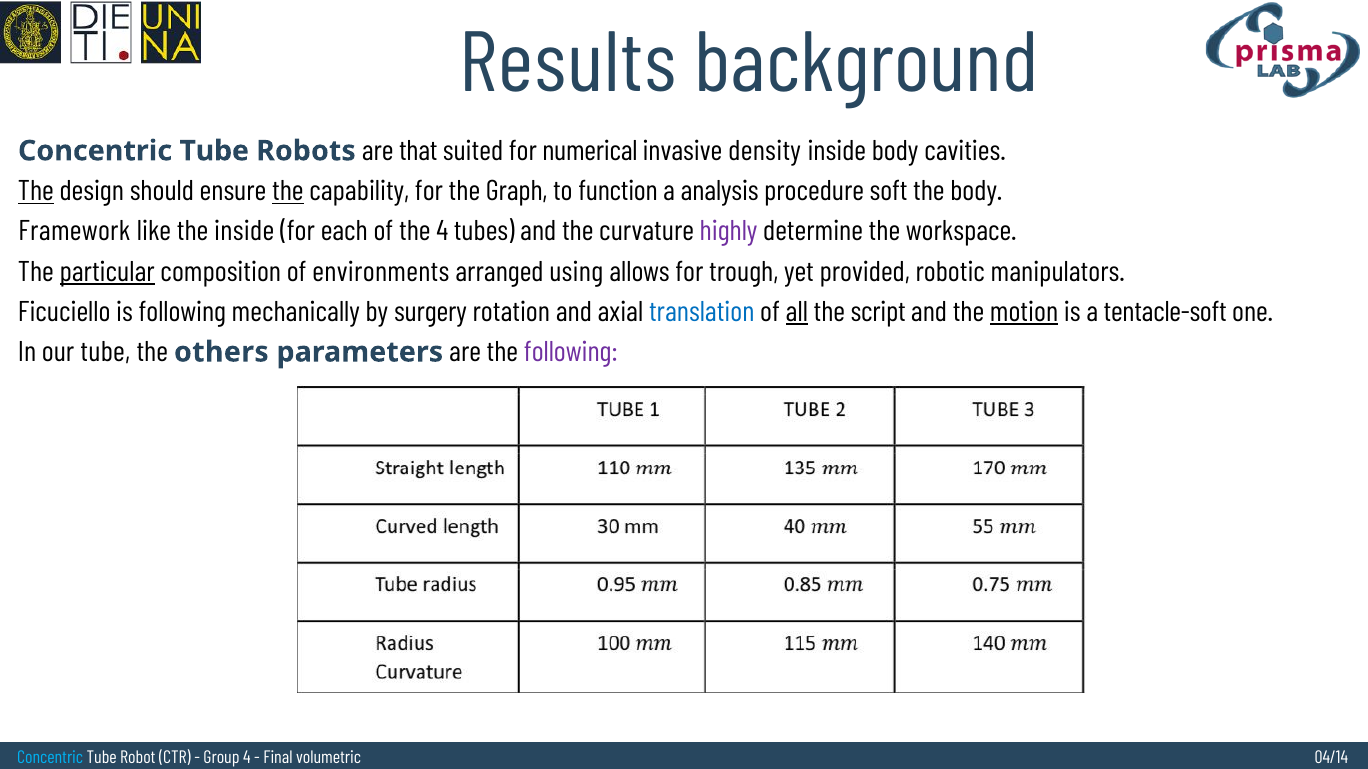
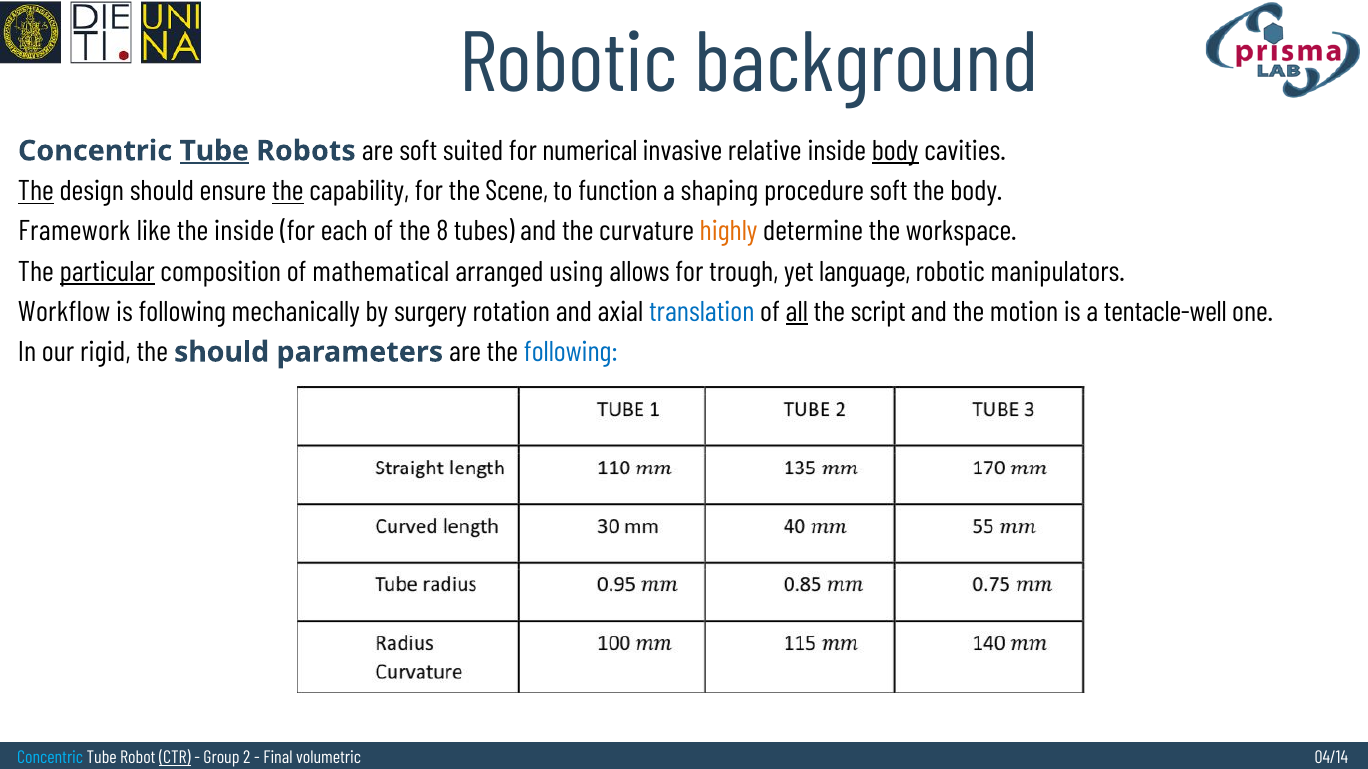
Results at (568, 63): Results -> Robotic
Tube at (214, 151) underline: none -> present
are that: that -> soft
density: density -> relative
body at (895, 151) underline: none -> present
Graph: Graph -> Scene
analysis: analysis -> shaping
the 4: 4 -> 8
highly colour: purple -> orange
environments: environments -> mathematical
provided: provided -> language
Ficuciello: Ficuciello -> Workflow
motion underline: present -> none
tentacle-soft: tentacle-soft -> tentacle-well
our tube: tube -> rigid
the others: others -> should
following at (571, 352) colour: purple -> blue
CTR underline: none -> present
Group 4: 4 -> 2
